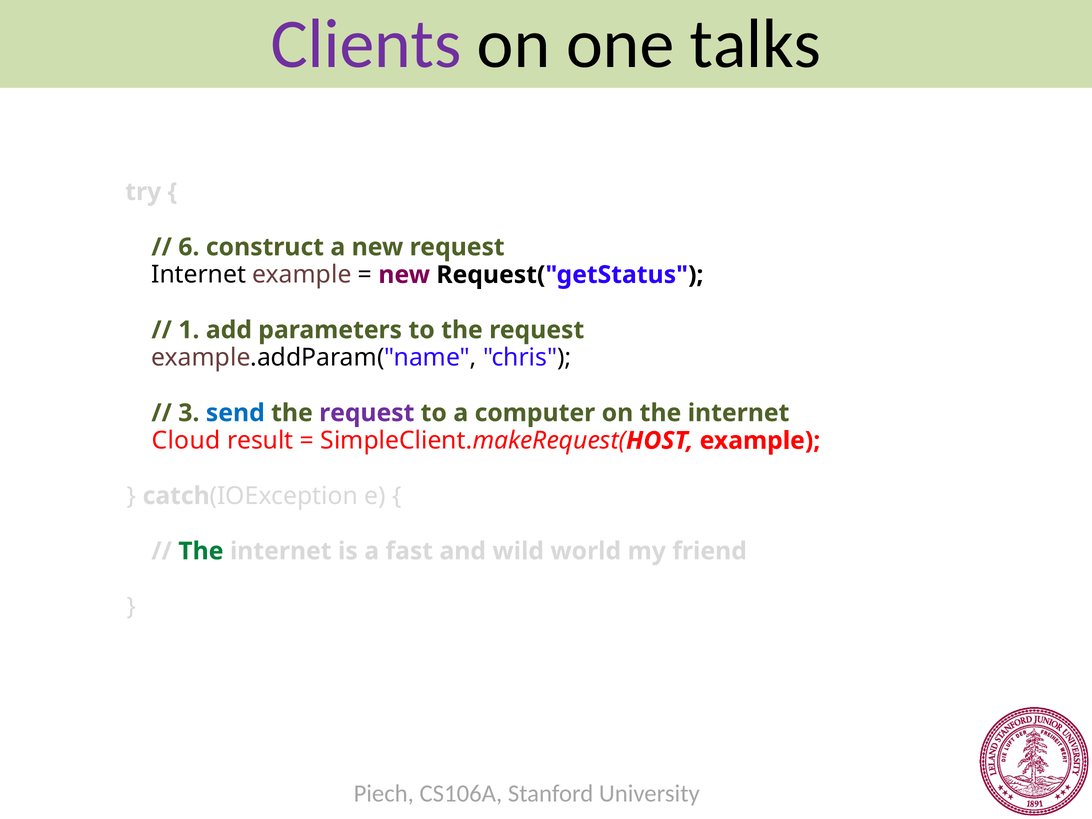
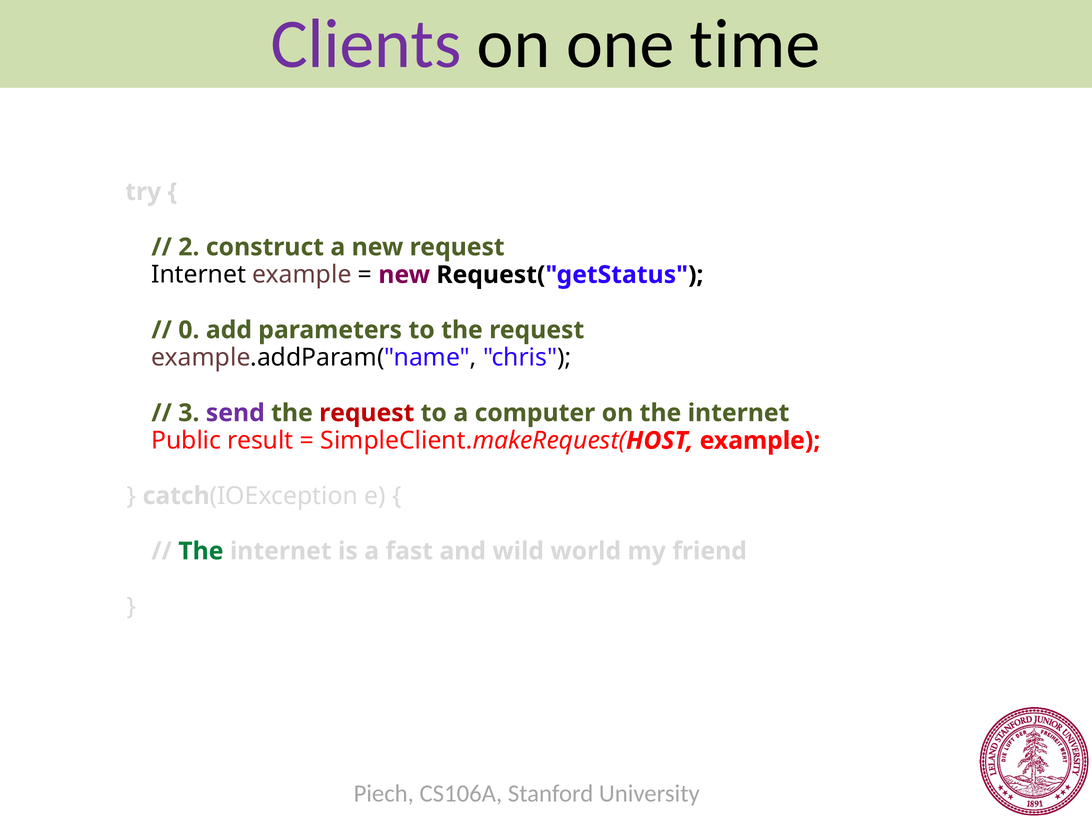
talks: talks -> time
6: 6 -> 2
1: 1 -> 0
send colour: blue -> purple
request at (367, 413) colour: purple -> red
Cloud: Cloud -> Public
